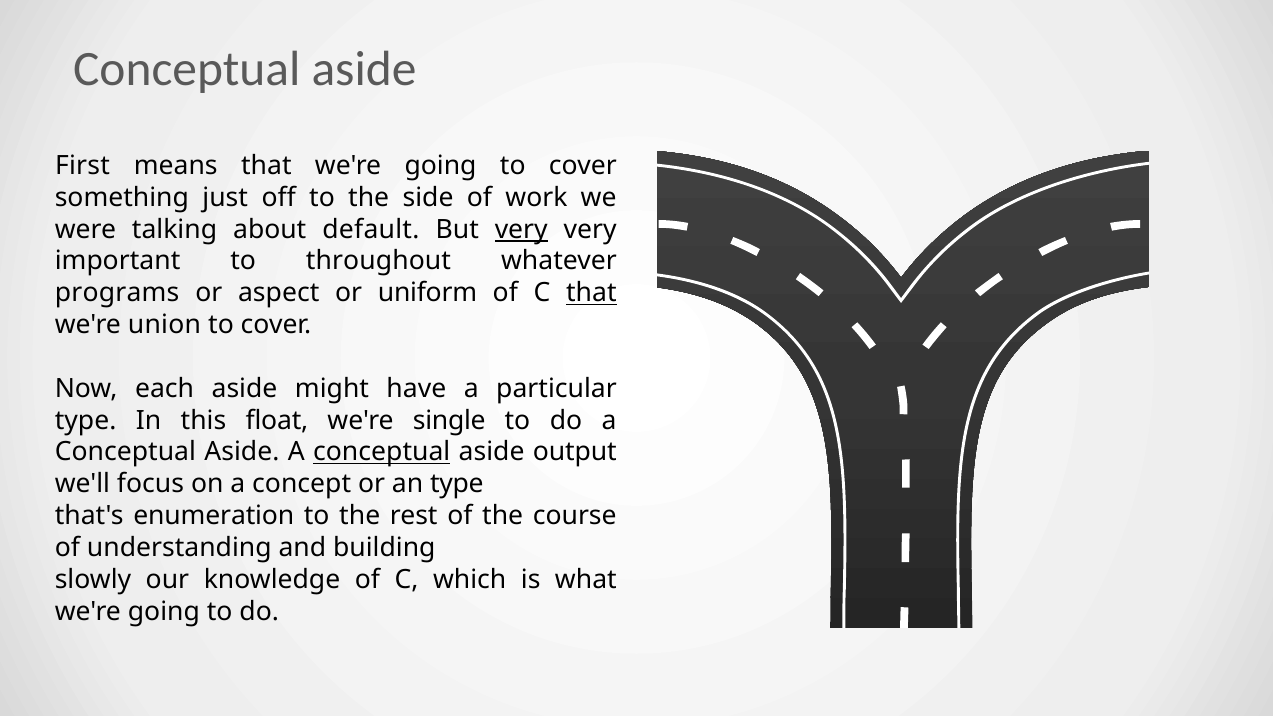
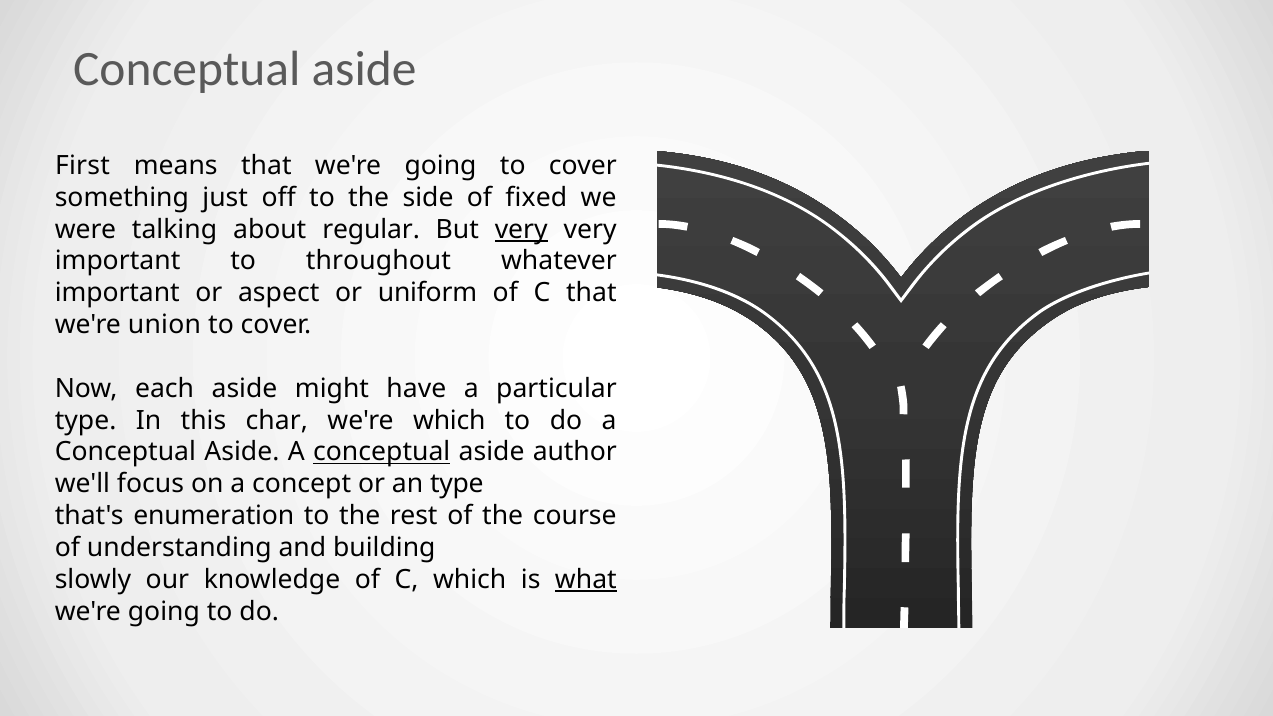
work: work -> fixed
default: default -> regular
programs at (117, 293): programs -> important
that at (591, 293) underline: present -> none
float: float -> char
we're single: single -> which
output: output -> author
what underline: none -> present
